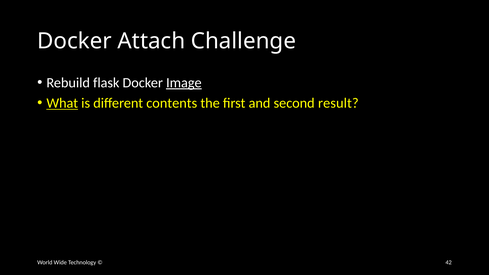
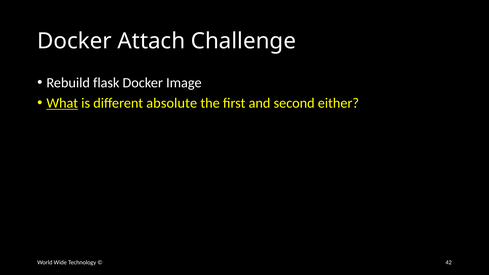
Image underline: present -> none
contents: contents -> absolute
result: result -> either
